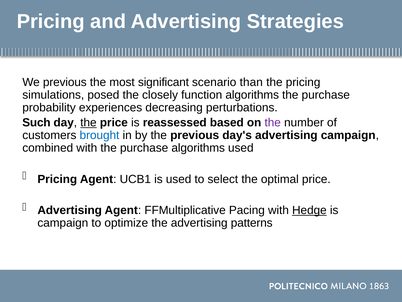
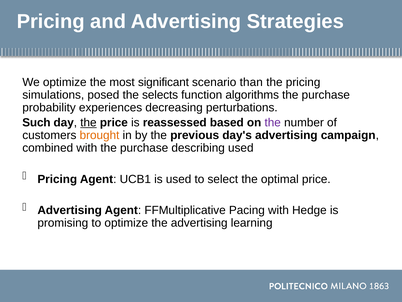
We previous: previous -> optimize
closely: closely -> selects
brought colour: blue -> orange
purchase algorithms: algorithms -> describing
Hedge underline: present -> none
campaign at (63, 223): campaign -> promising
patterns: patterns -> learning
